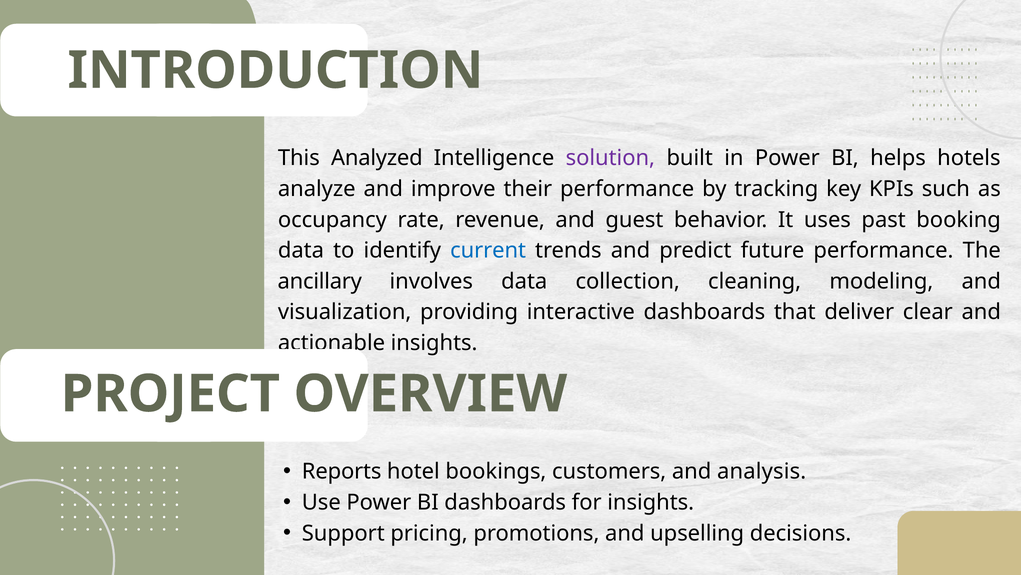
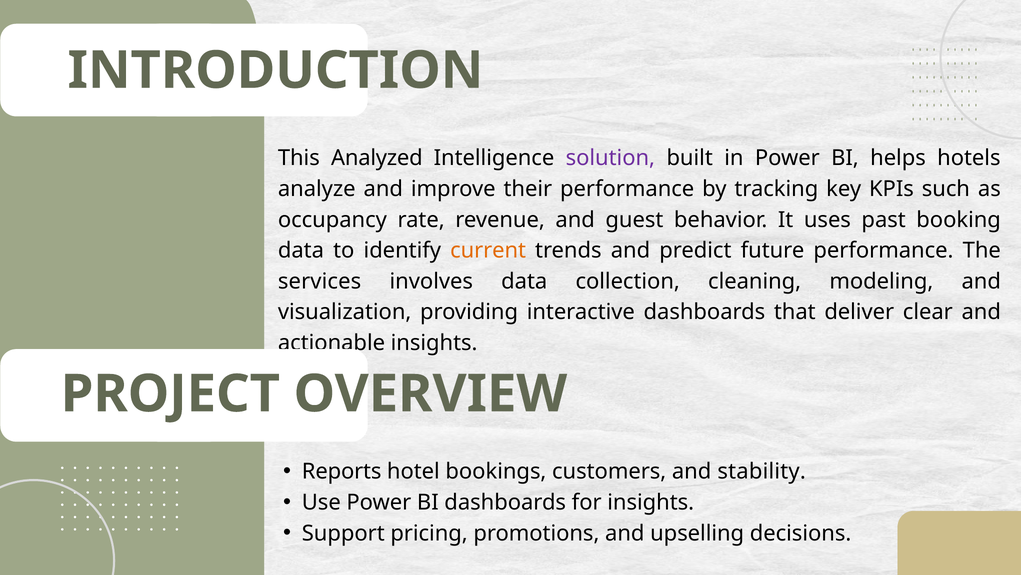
current colour: blue -> orange
ancillary: ancillary -> services
analysis: analysis -> stability
